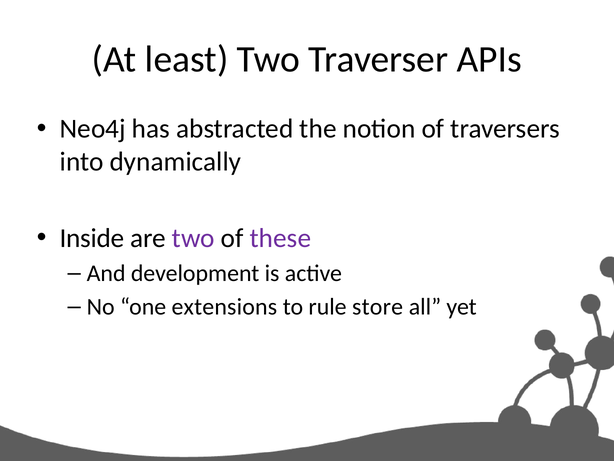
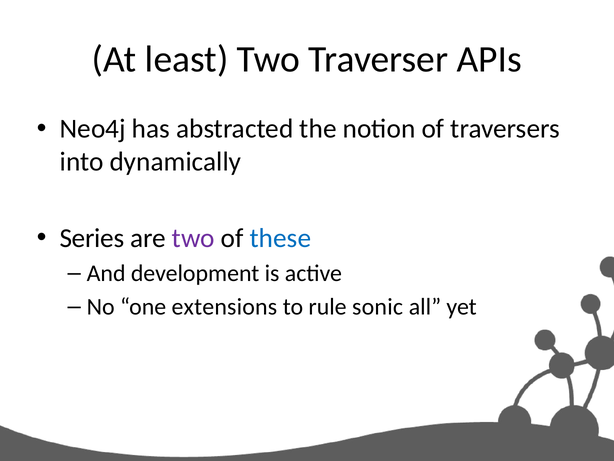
Inside: Inside -> Series
these colour: purple -> blue
store: store -> sonic
